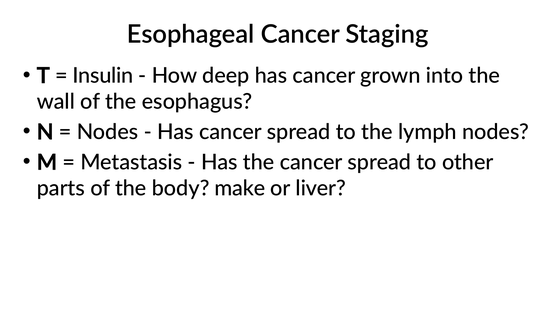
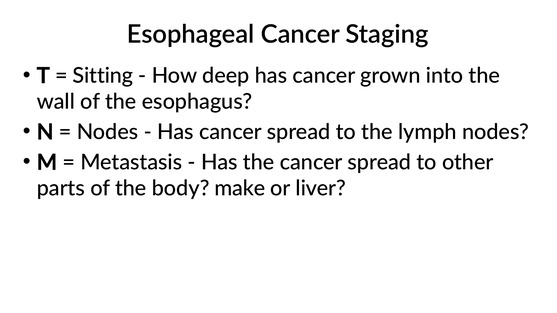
Insulin: Insulin -> Sitting
